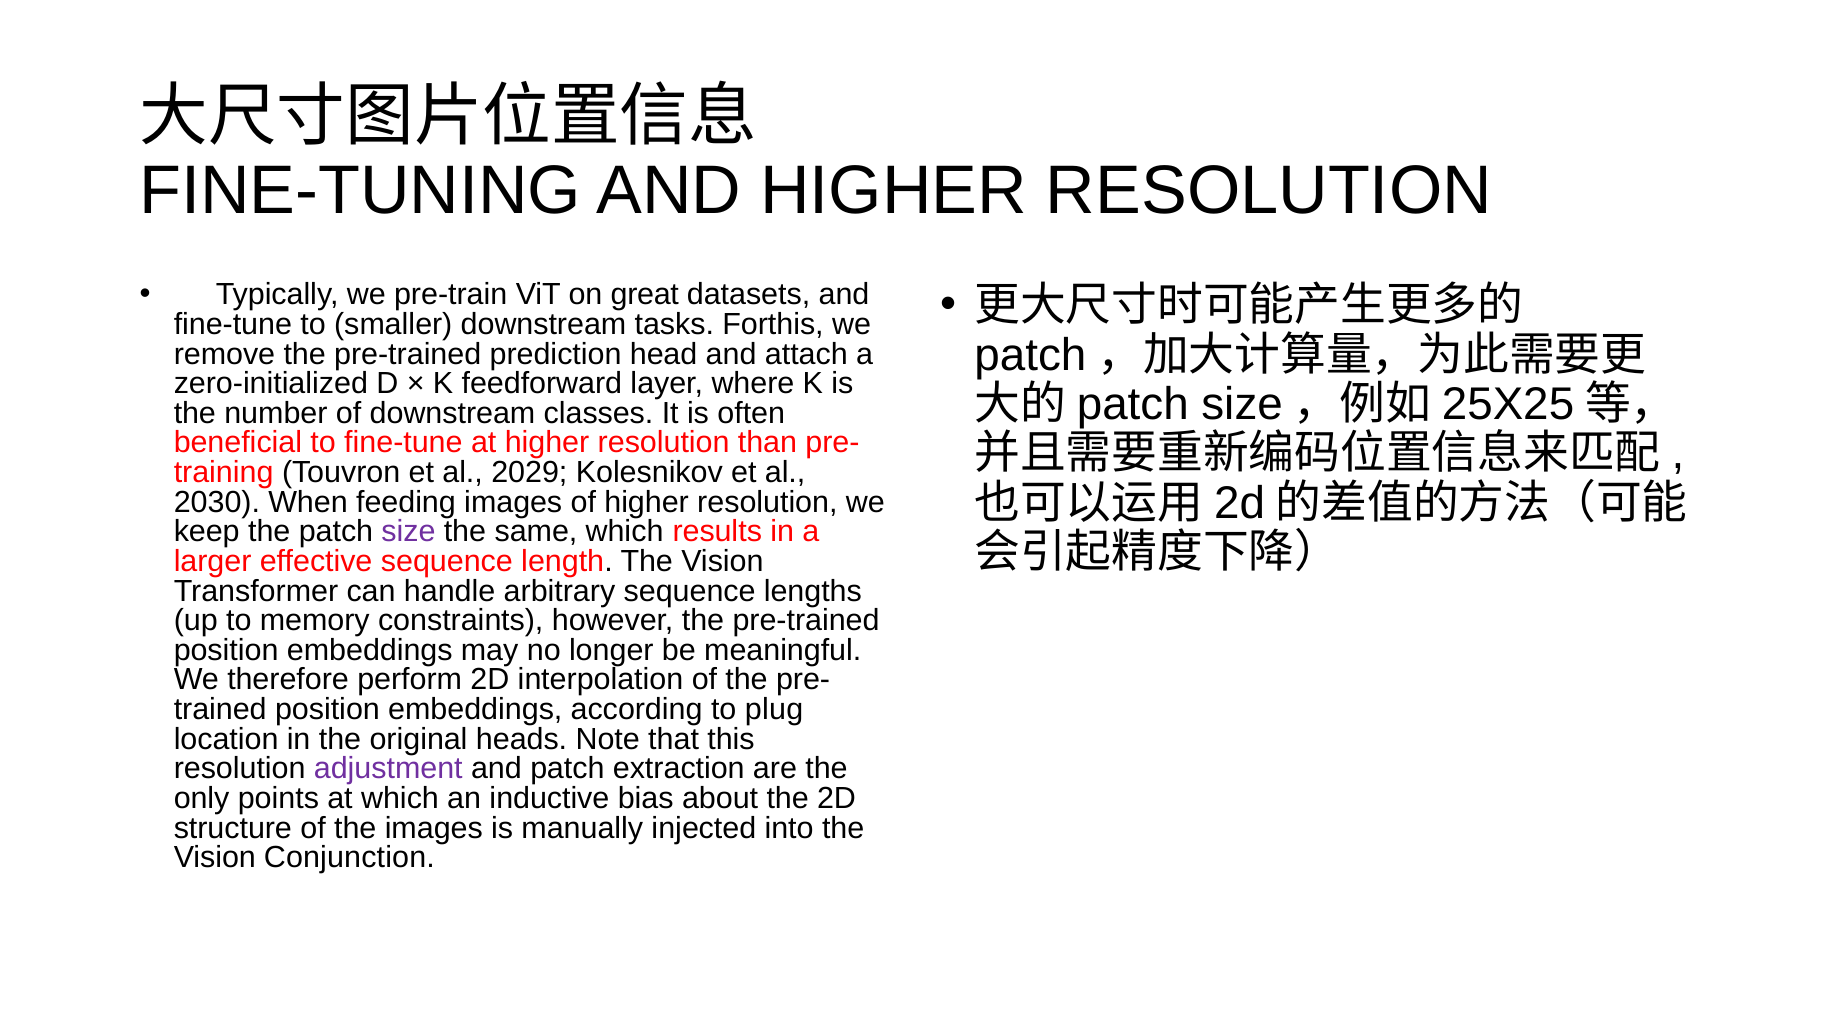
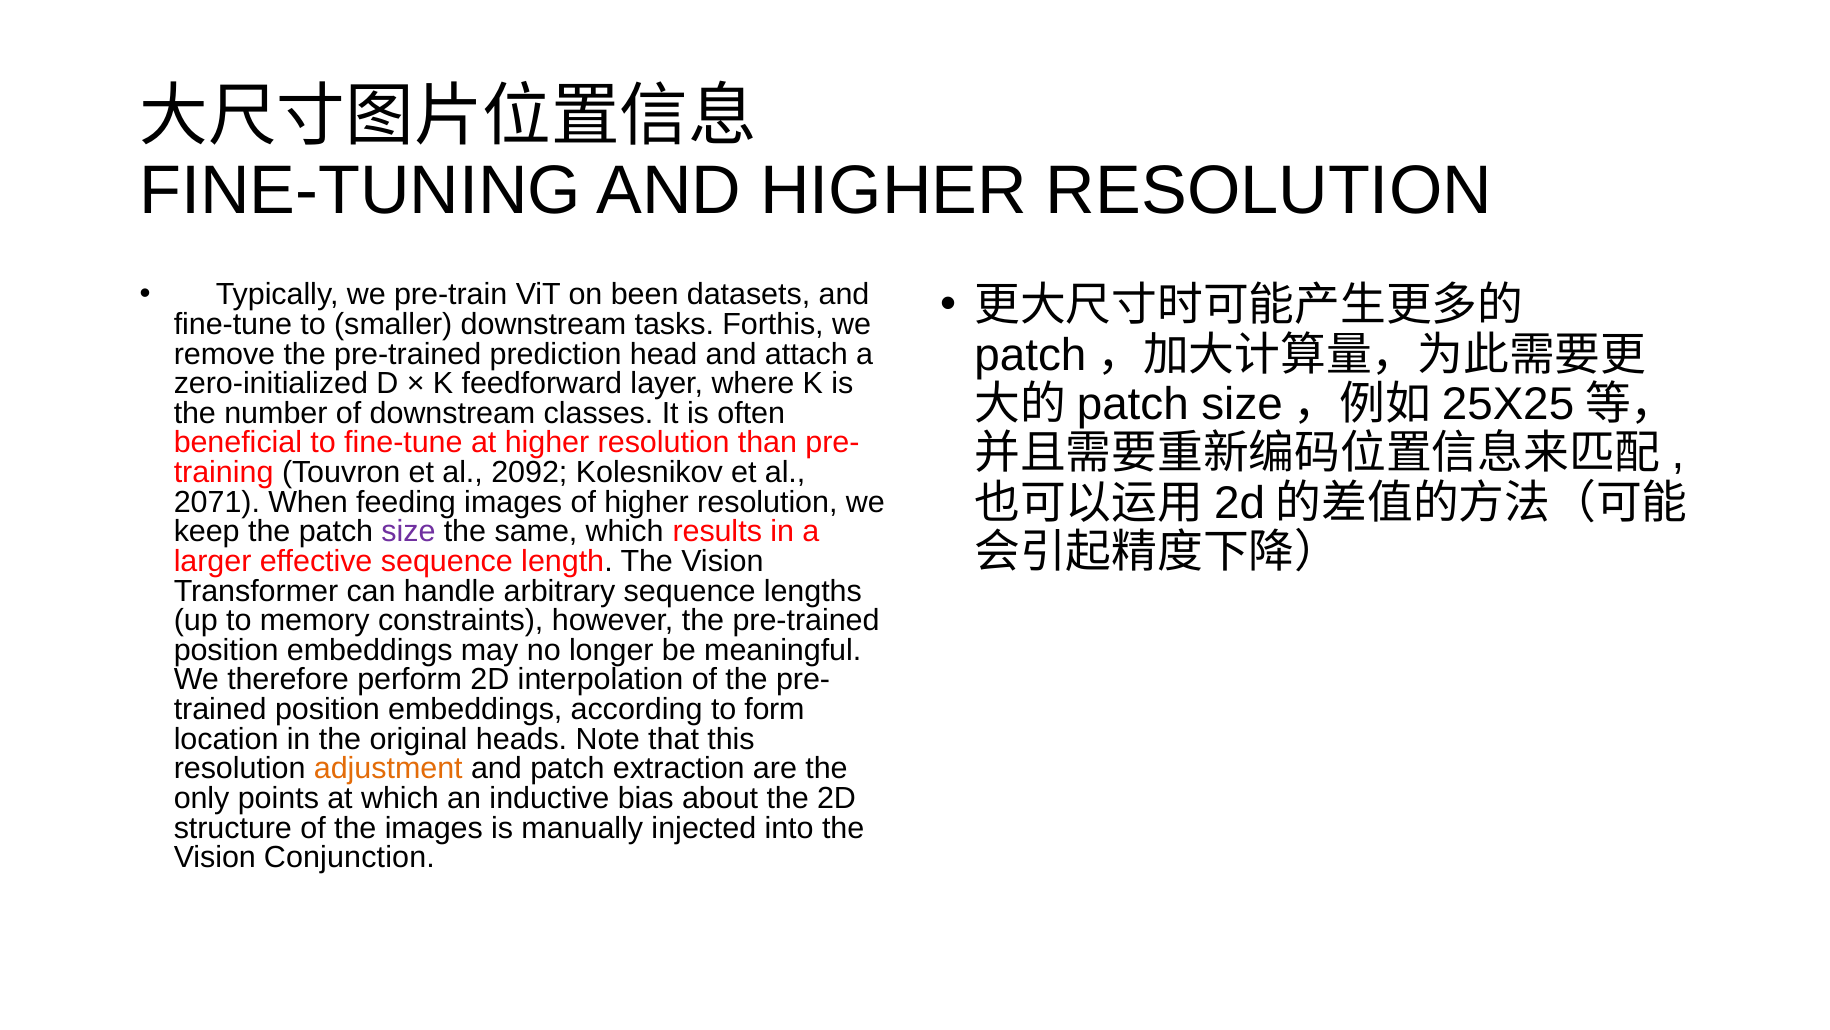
great: great -> been
2029: 2029 -> 2092
2030: 2030 -> 2071
plug: plug -> form
adjustment colour: purple -> orange
